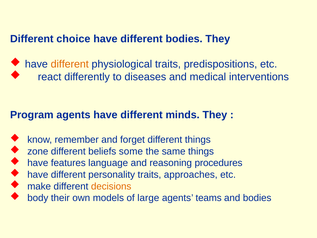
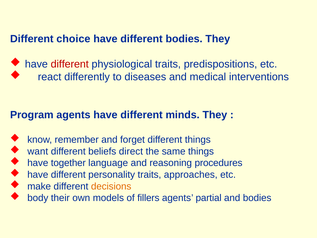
different at (70, 64) colour: orange -> red
zone: zone -> want
some: some -> direct
features: features -> together
large: large -> fillers
teams: teams -> partial
